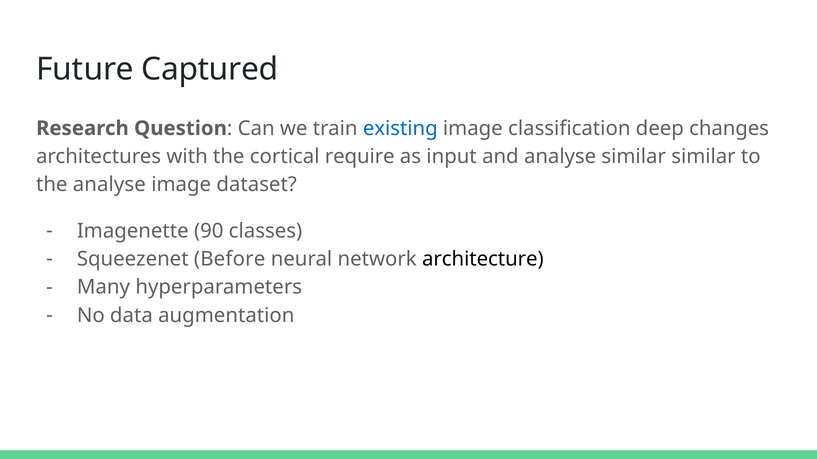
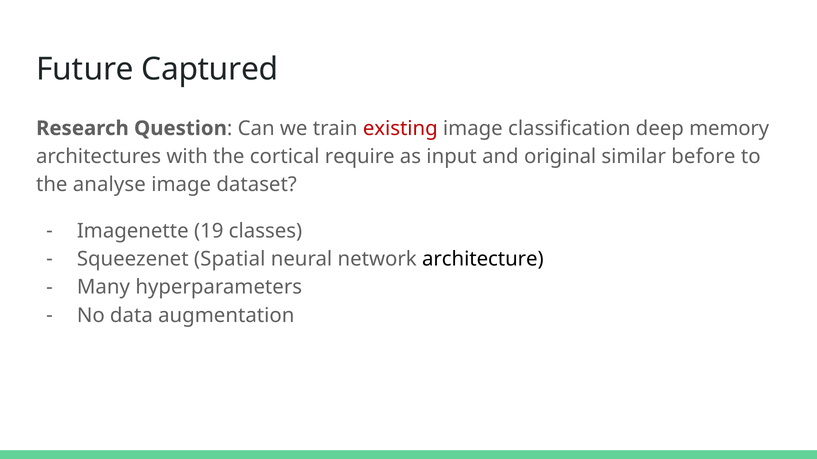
existing colour: blue -> red
changes: changes -> memory
and analyse: analyse -> original
similar similar: similar -> before
90: 90 -> 19
Before: Before -> Spatial
